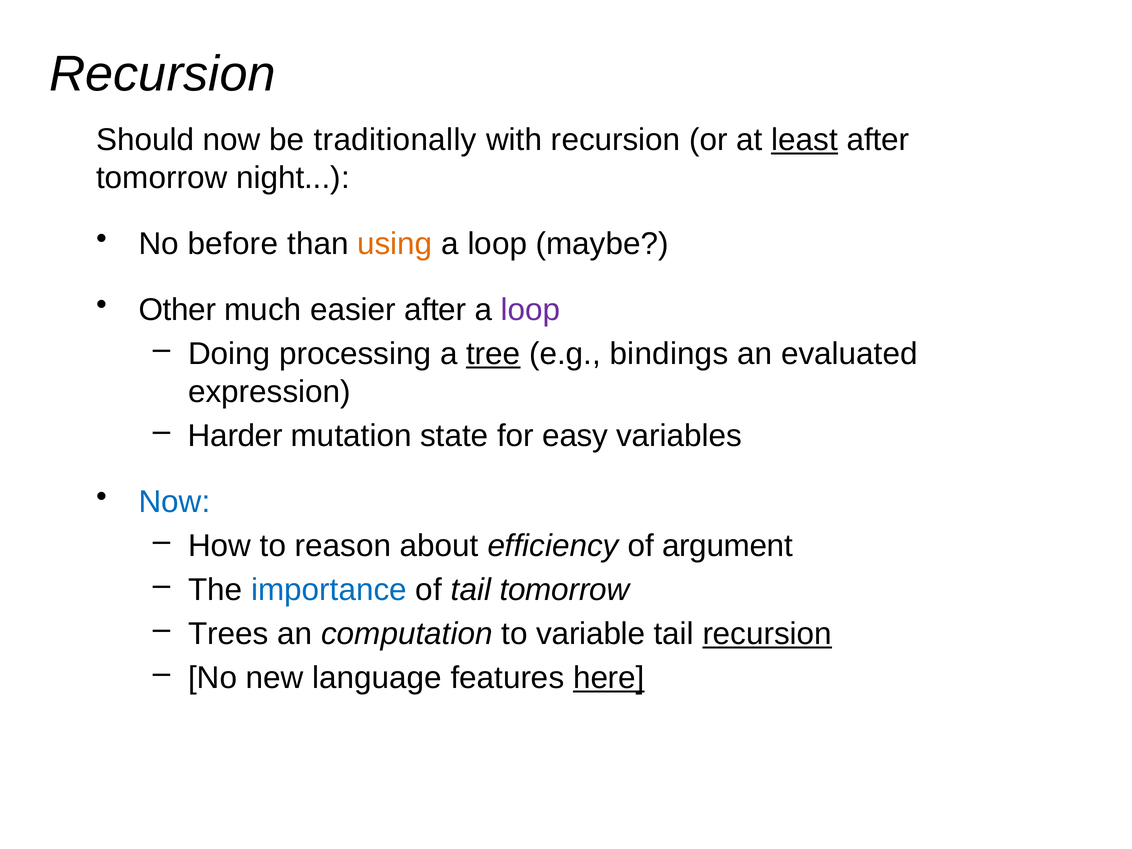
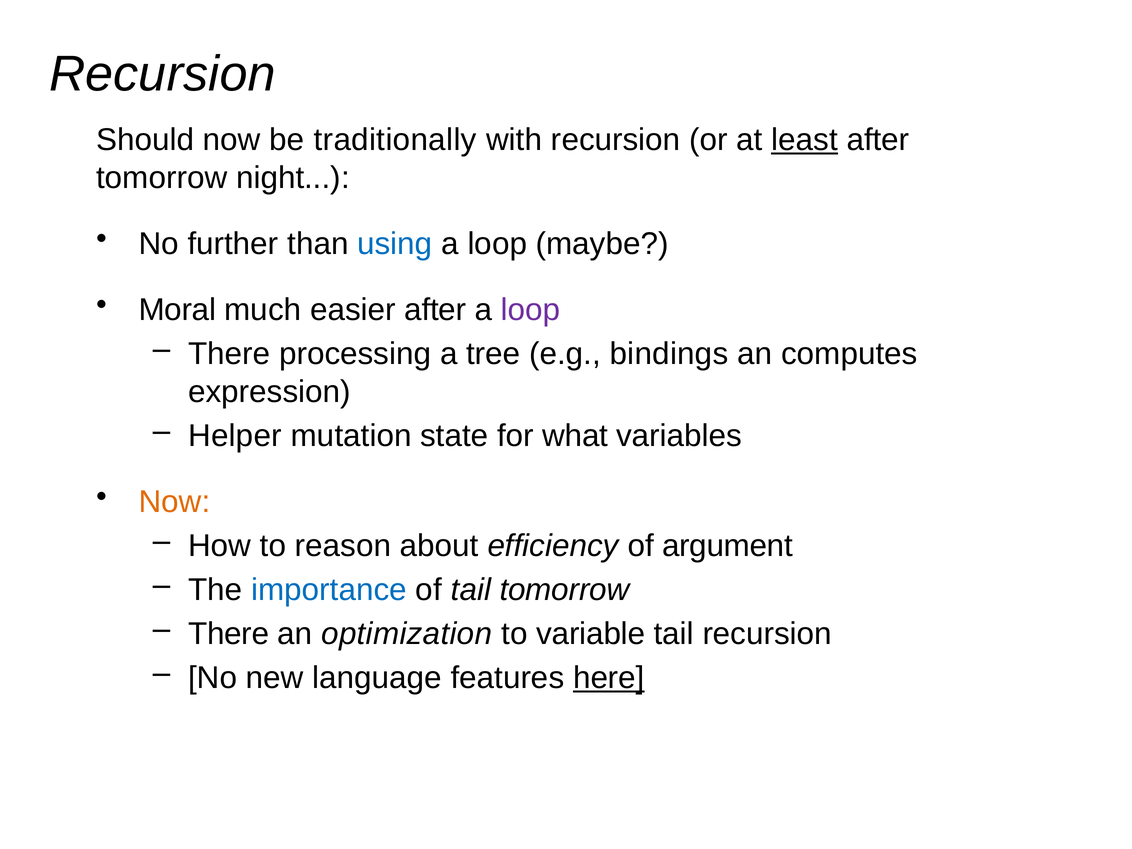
before: before -> further
using colour: orange -> blue
Other: Other -> Moral
Doing at (229, 354): Doing -> There
tree underline: present -> none
evaluated: evaluated -> computes
Harder: Harder -> Helper
easy: easy -> what
Now at (175, 502) colour: blue -> orange
Trees at (228, 634): Trees -> There
computation: computation -> optimization
recursion at (767, 634) underline: present -> none
